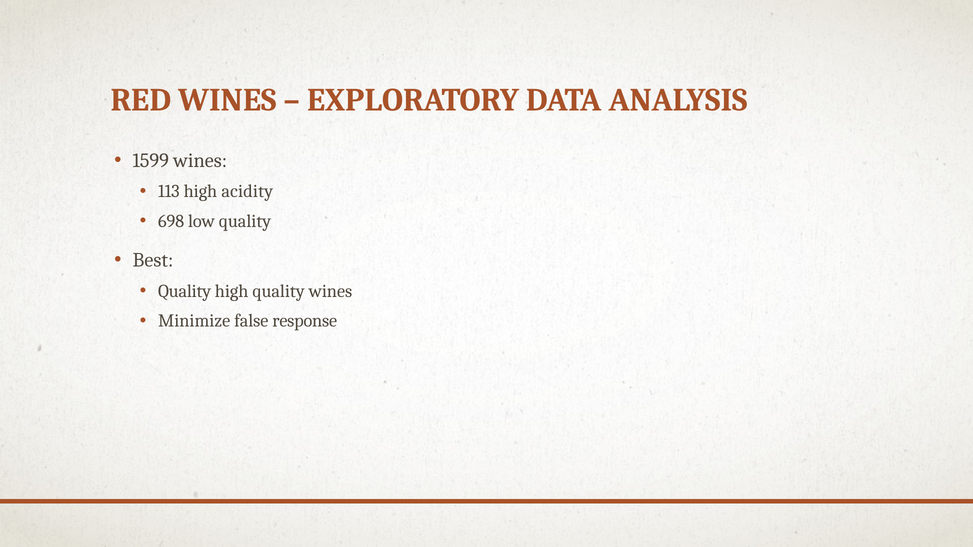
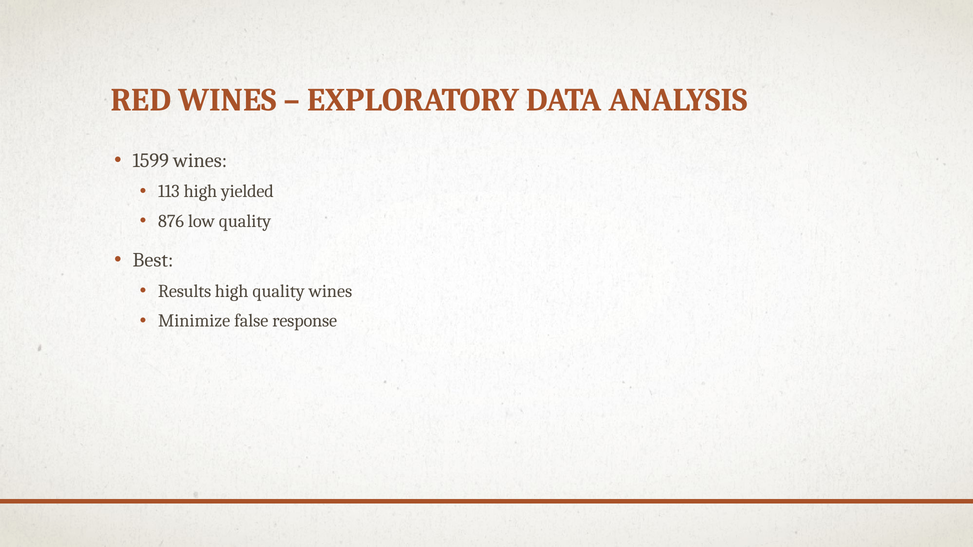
acidity: acidity -> yielded
698: 698 -> 876
Quality at (185, 291): Quality -> Results
